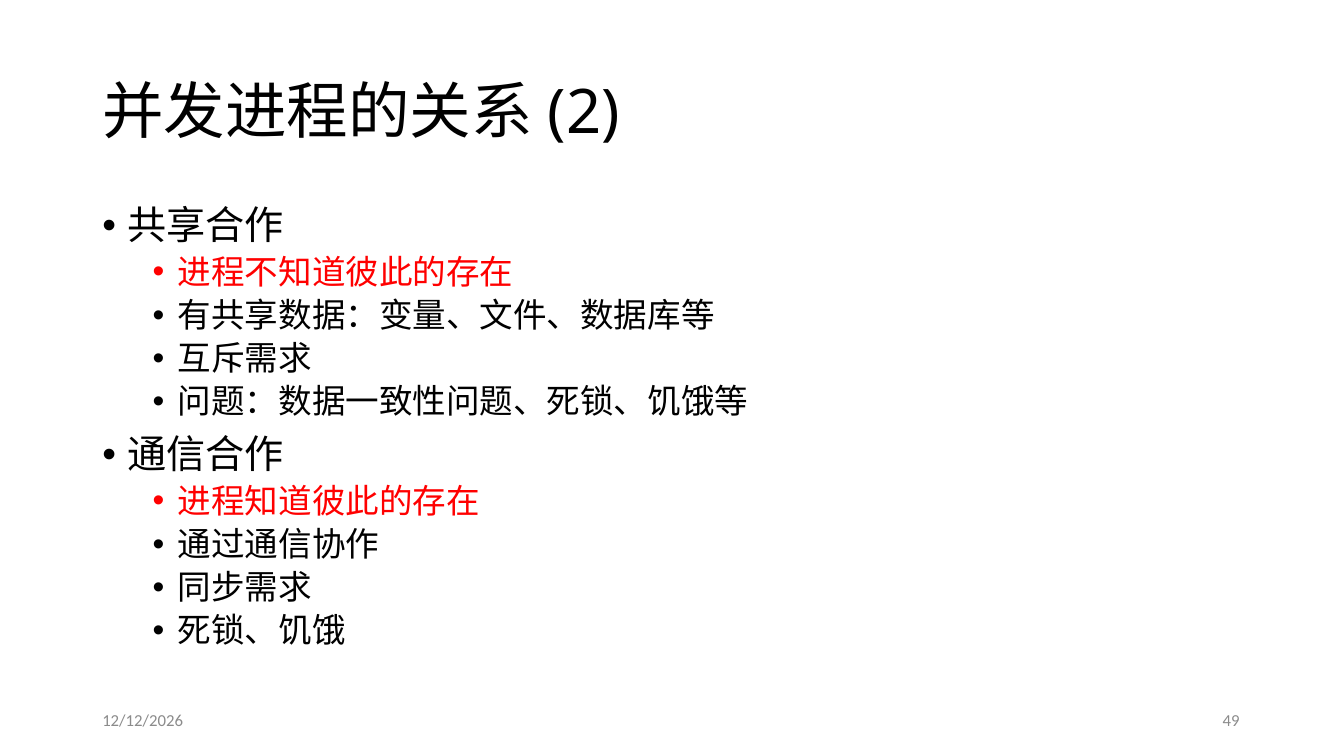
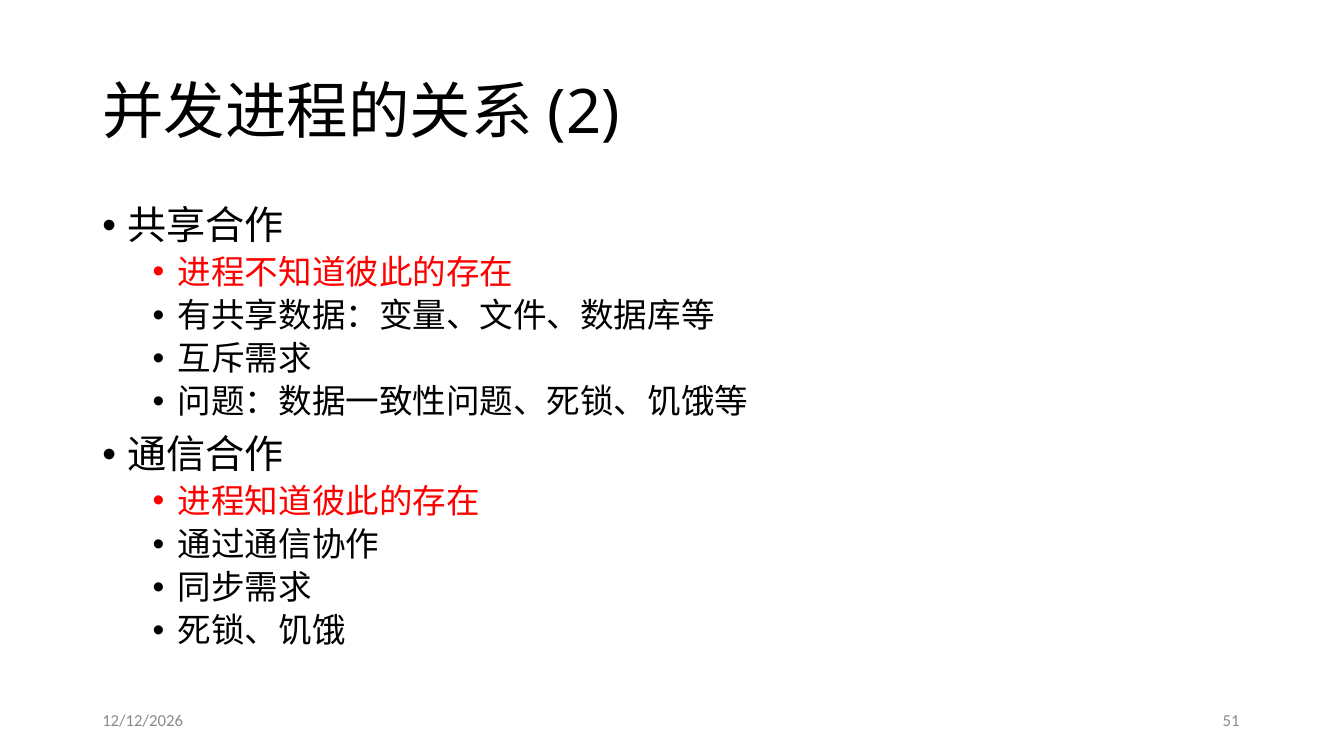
49: 49 -> 51
